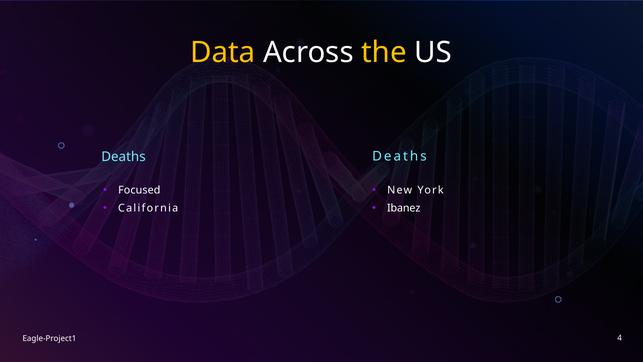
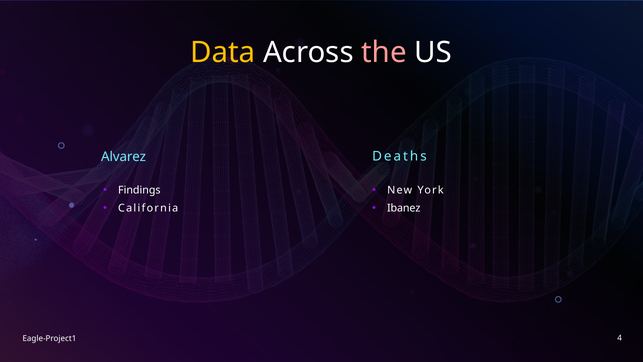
the colour: yellow -> pink
Deaths at (123, 157): Deaths -> Alvarez
Focused: Focused -> Findings
